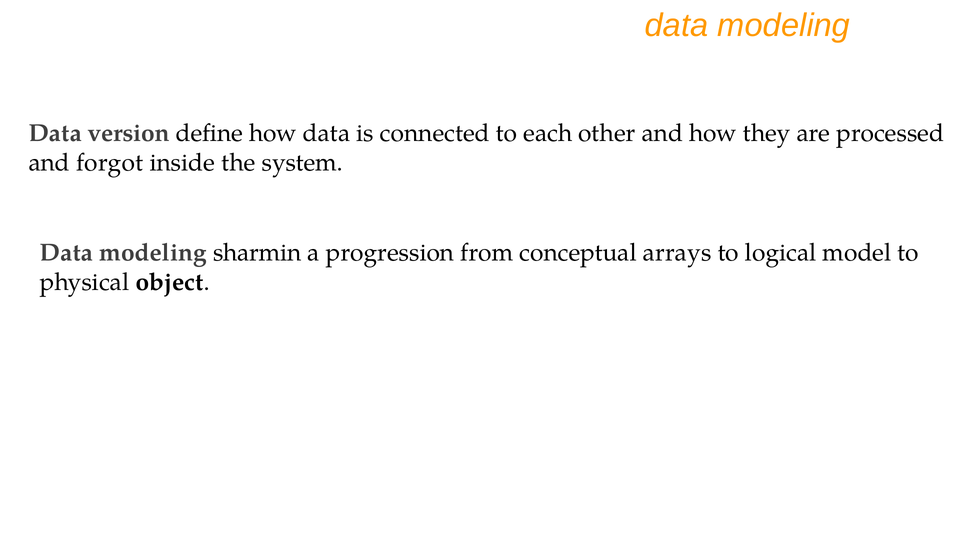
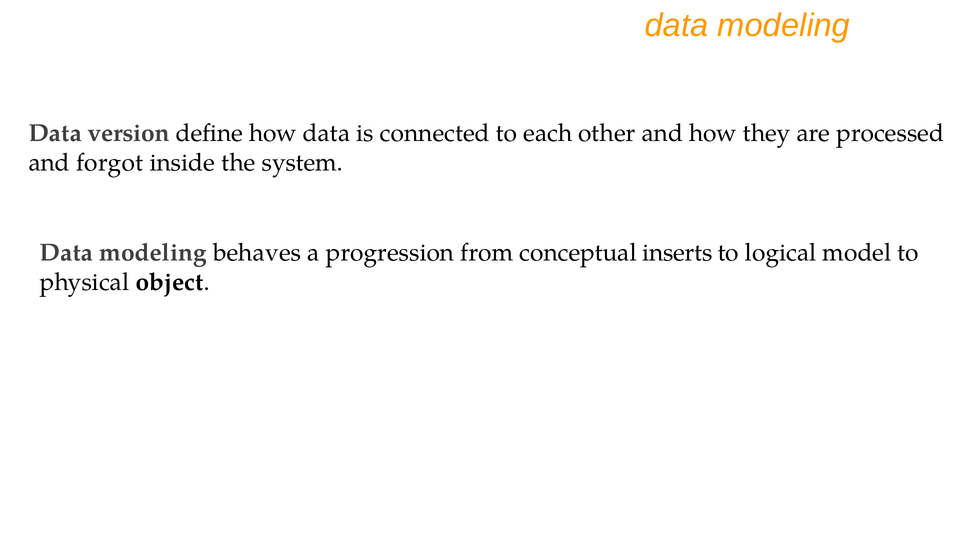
sharmin: sharmin -> behaves
arrays: arrays -> inserts
